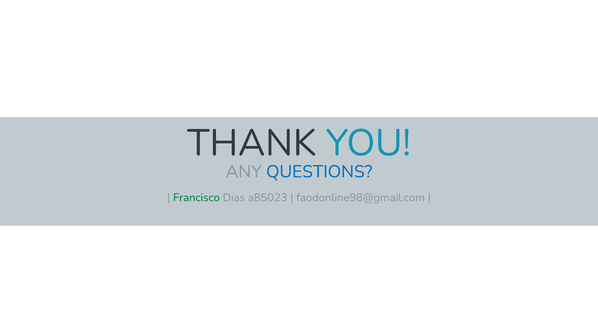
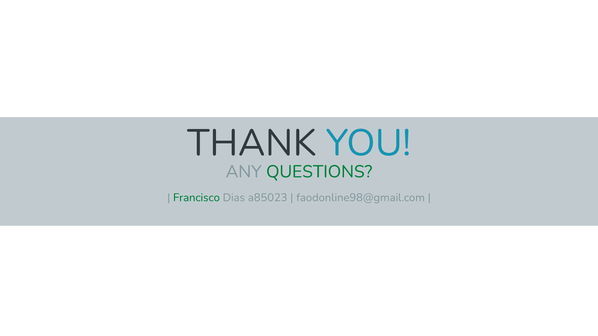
QUESTIONS colour: blue -> green
